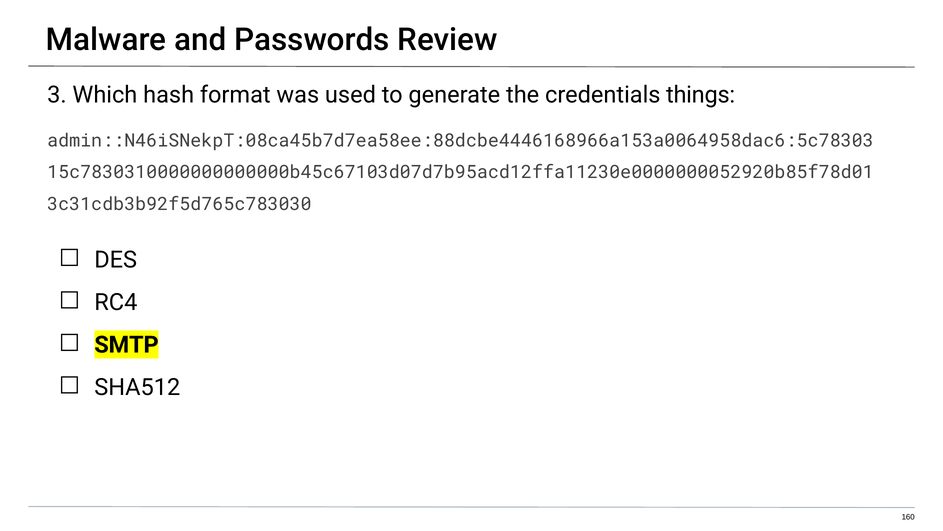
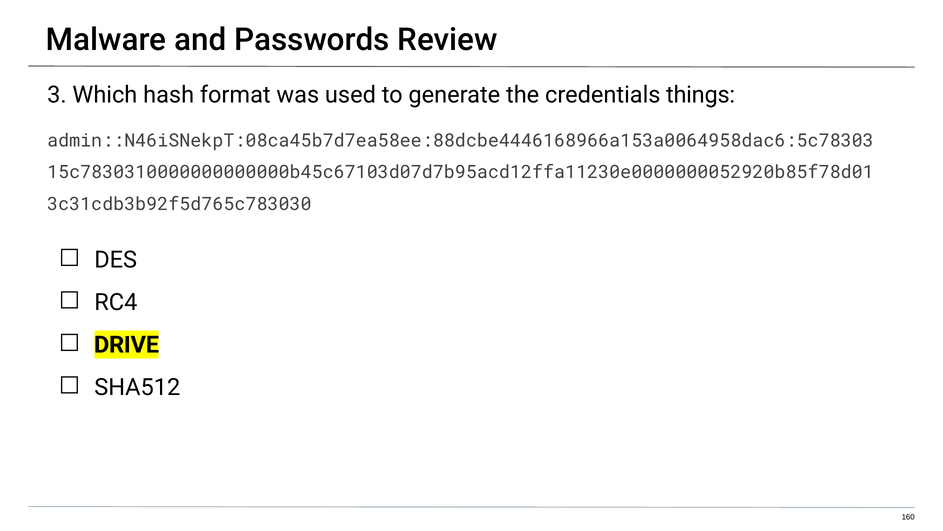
SMTP: SMTP -> DRIVE
